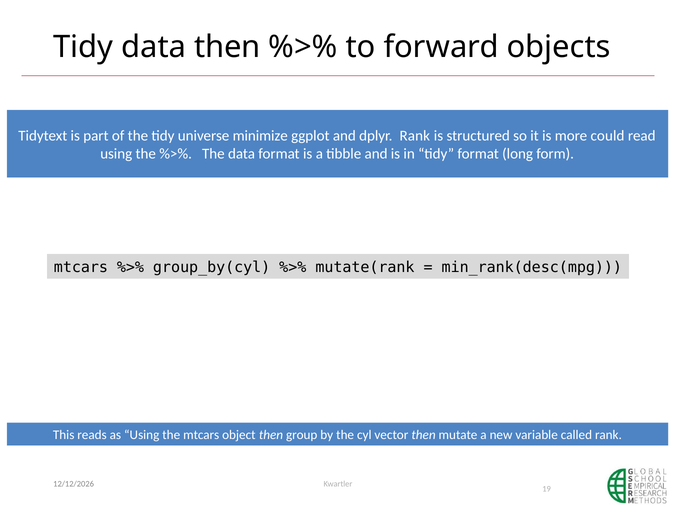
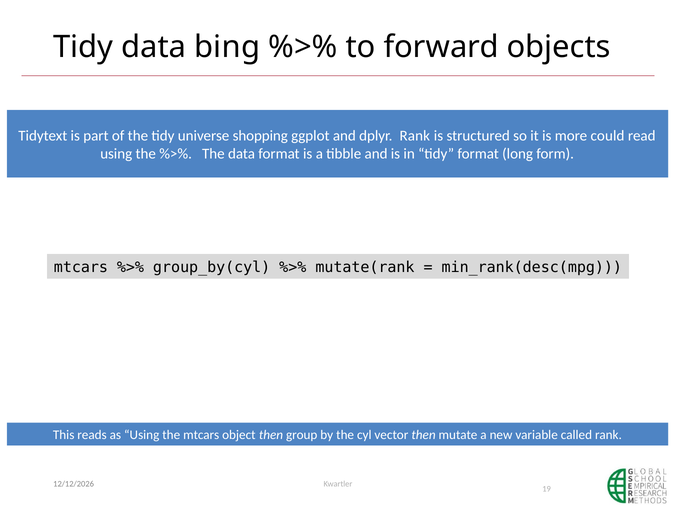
data then: then -> bing
minimize: minimize -> shopping
